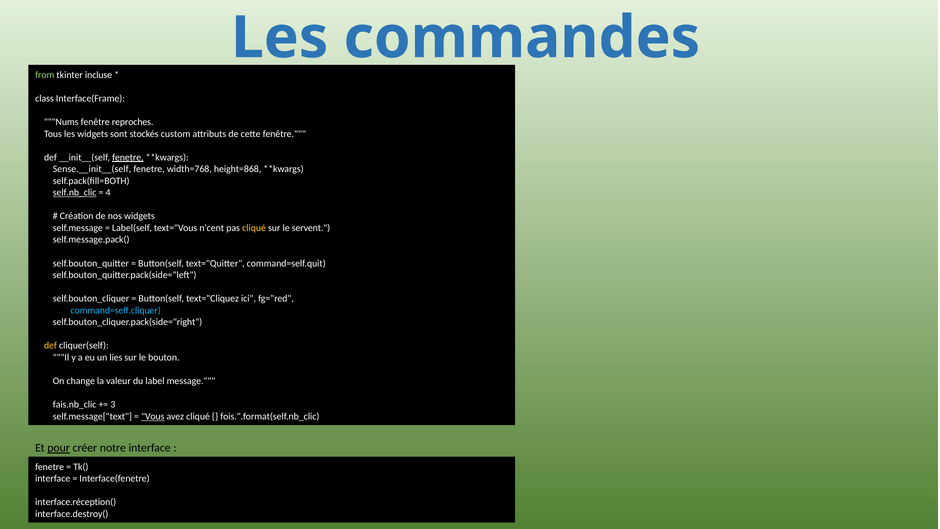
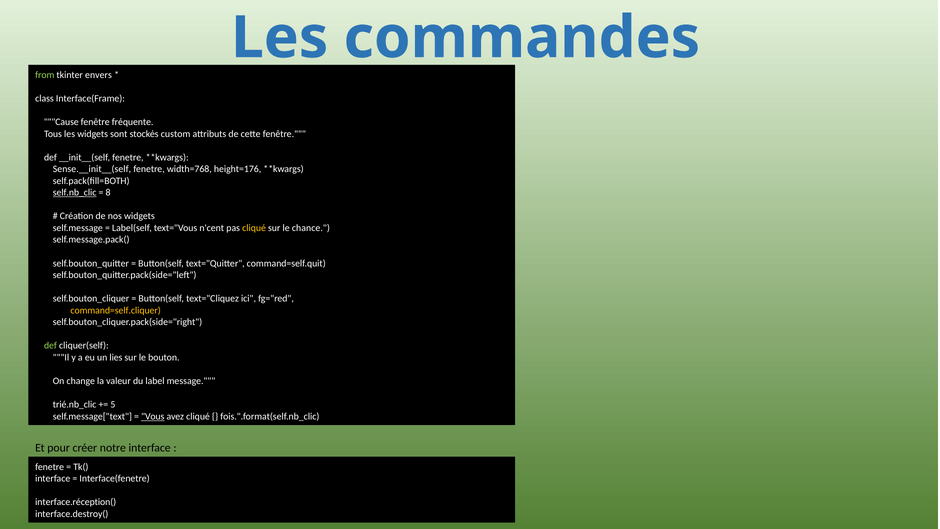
incluse: incluse -> envers
Nums: Nums -> Cause
reproches: reproches -> fréquente
fenetre at (128, 157) underline: present -> none
height=868: height=868 -> height=176
4: 4 -> 8
servent: servent -> chance
command=self.cliquer colour: light blue -> yellow
def at (50, 346) colour: yellow -> light green
fais.nb_clic: fais.nb_clic -> trié.nb_clic
3: 3 -> 5
pour underline: present -> none
